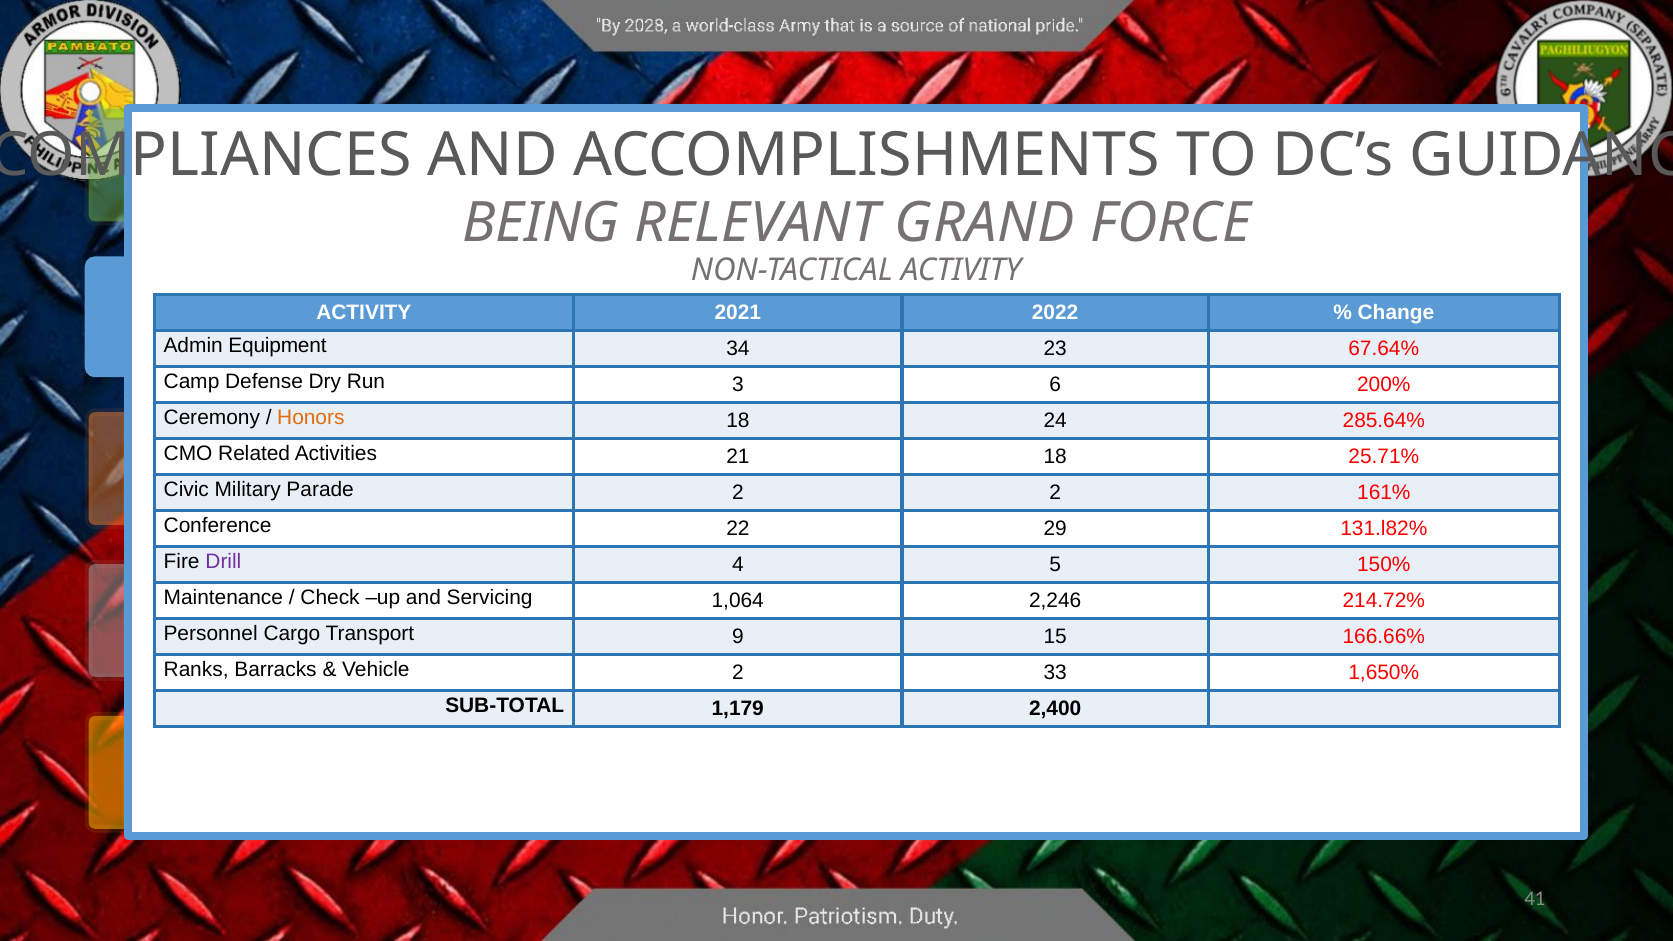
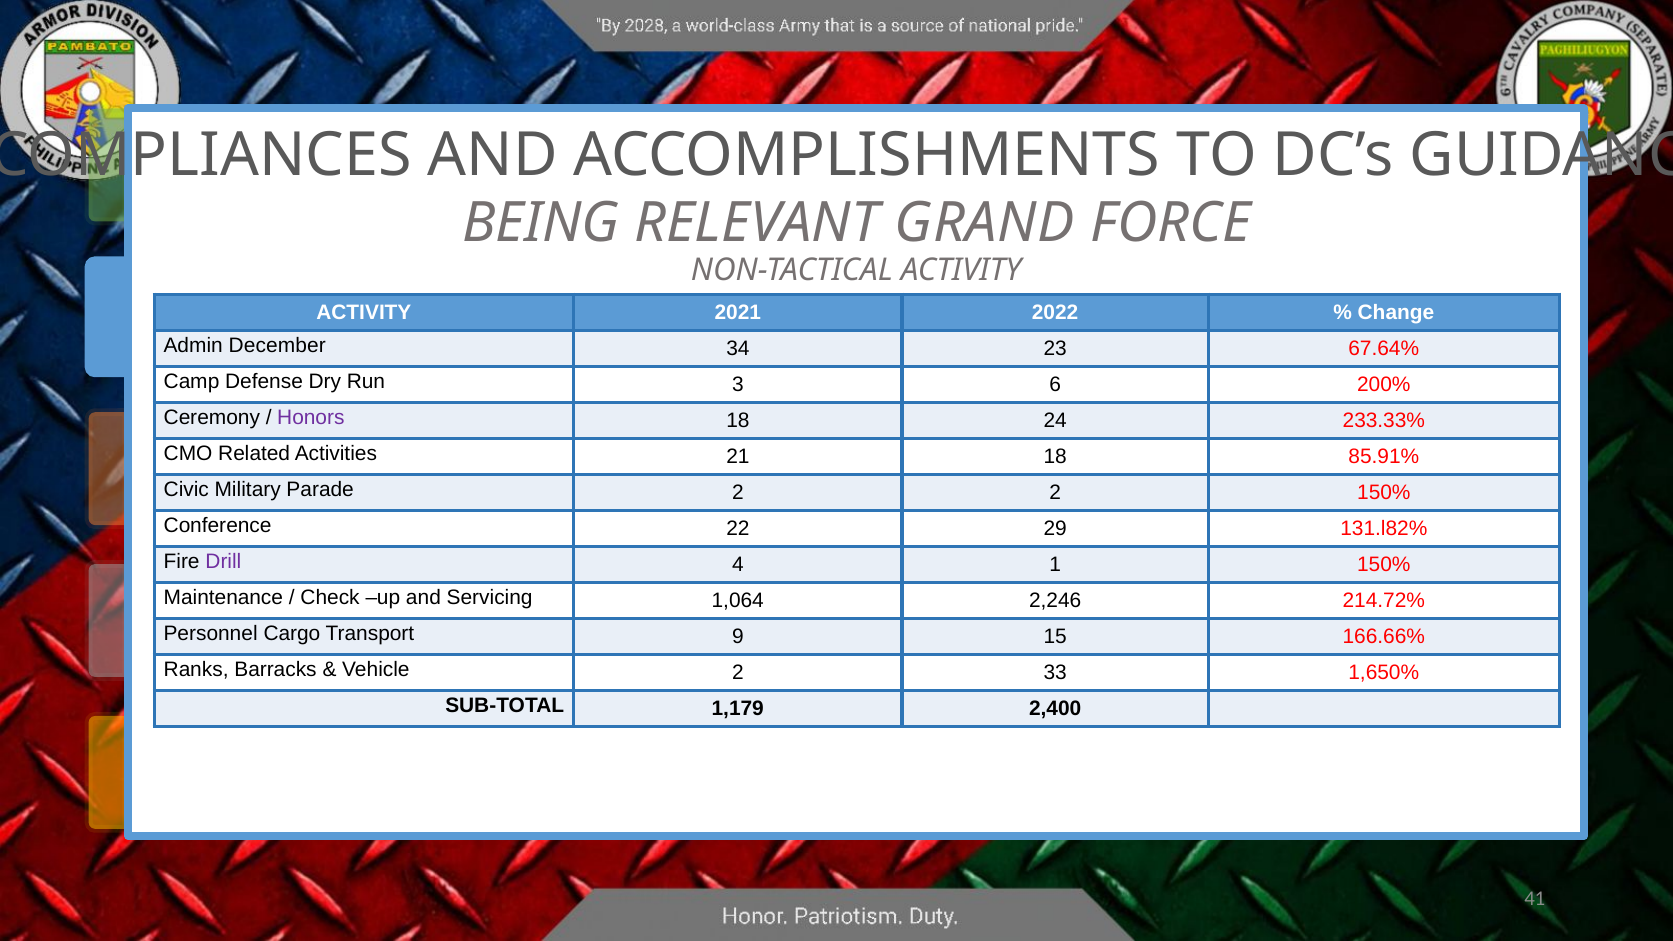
Equipment: Equipment -> December
Honors colour: orange -> purple
285.64%: 285.64% -> 233.33%
25.71%: 25.71% -> 85.91%
2 161%: 161% -> 150%
5: 5 -> 1
